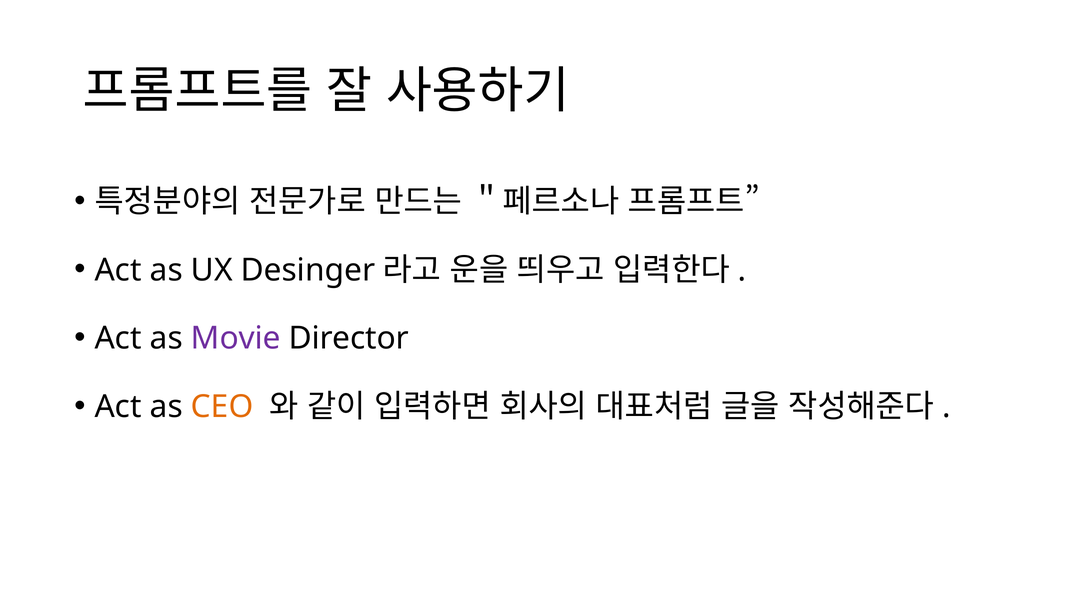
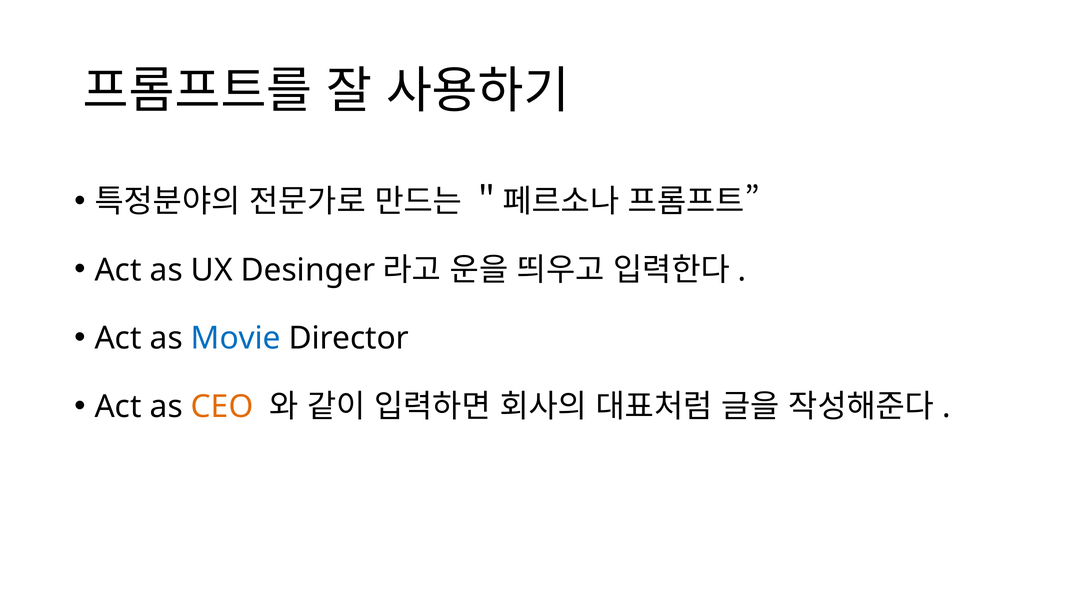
Movie colour: purple -> blue
